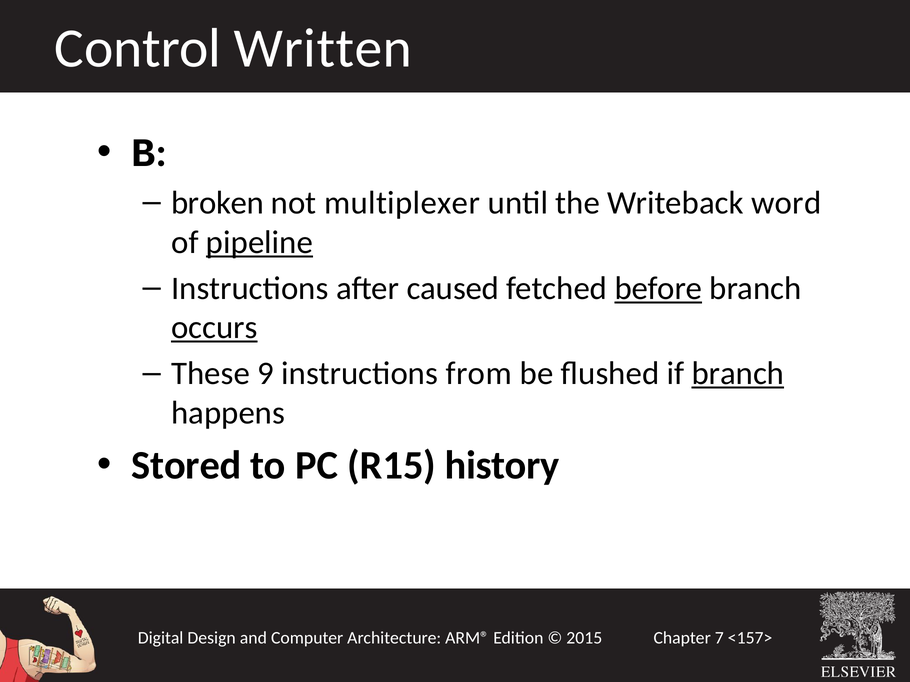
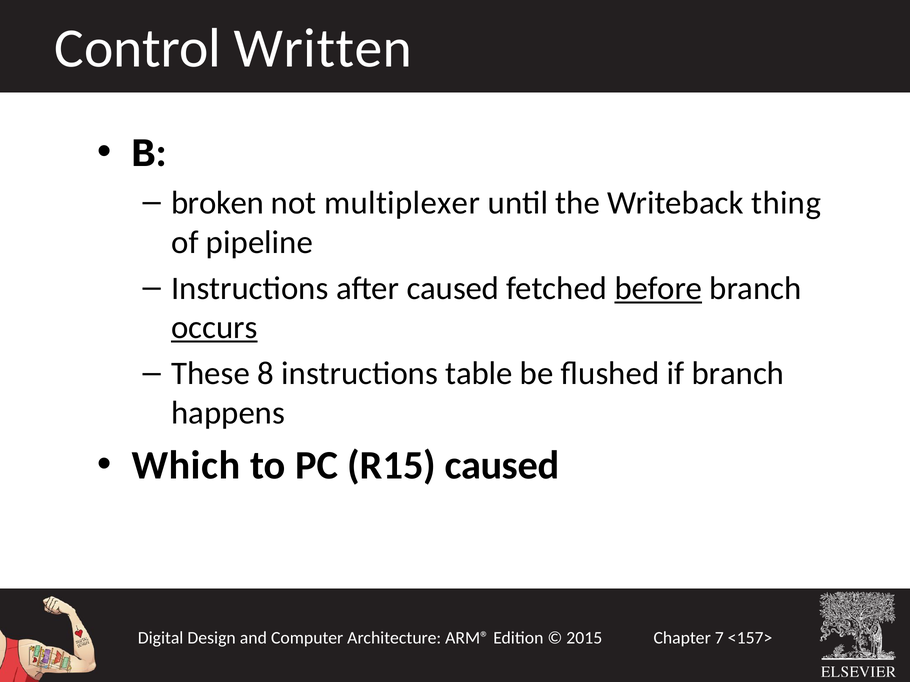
word: word -> thing
pipeline underline: present -> none
9: 9 -> 8
from: from -> table
branch at (738, 374) underline: present -> none
Stored: Stored -> Which
R15 history: history -> caused
